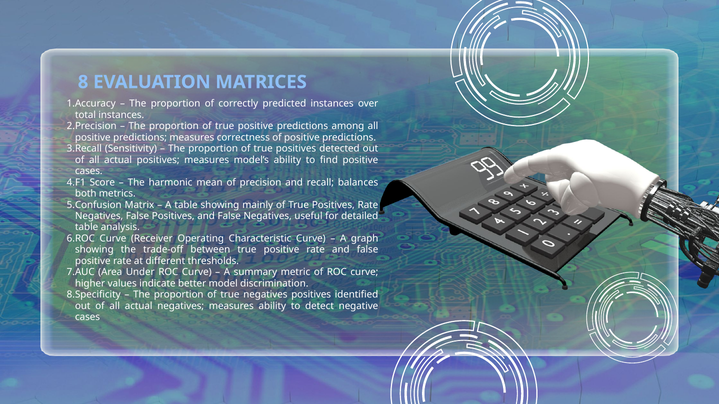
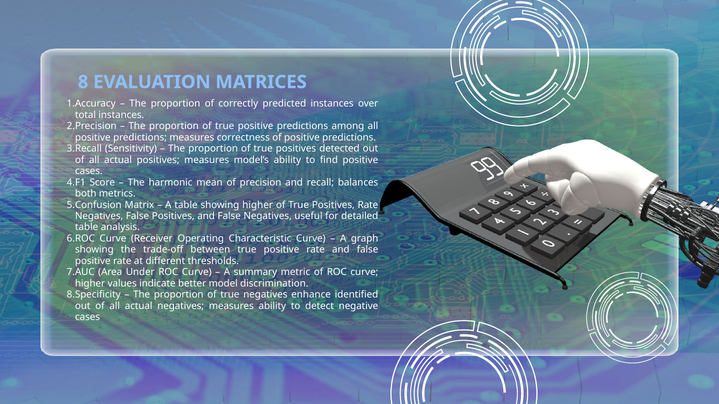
showing mainly: mainly -> higher
negatives positives: positives -> enhance
